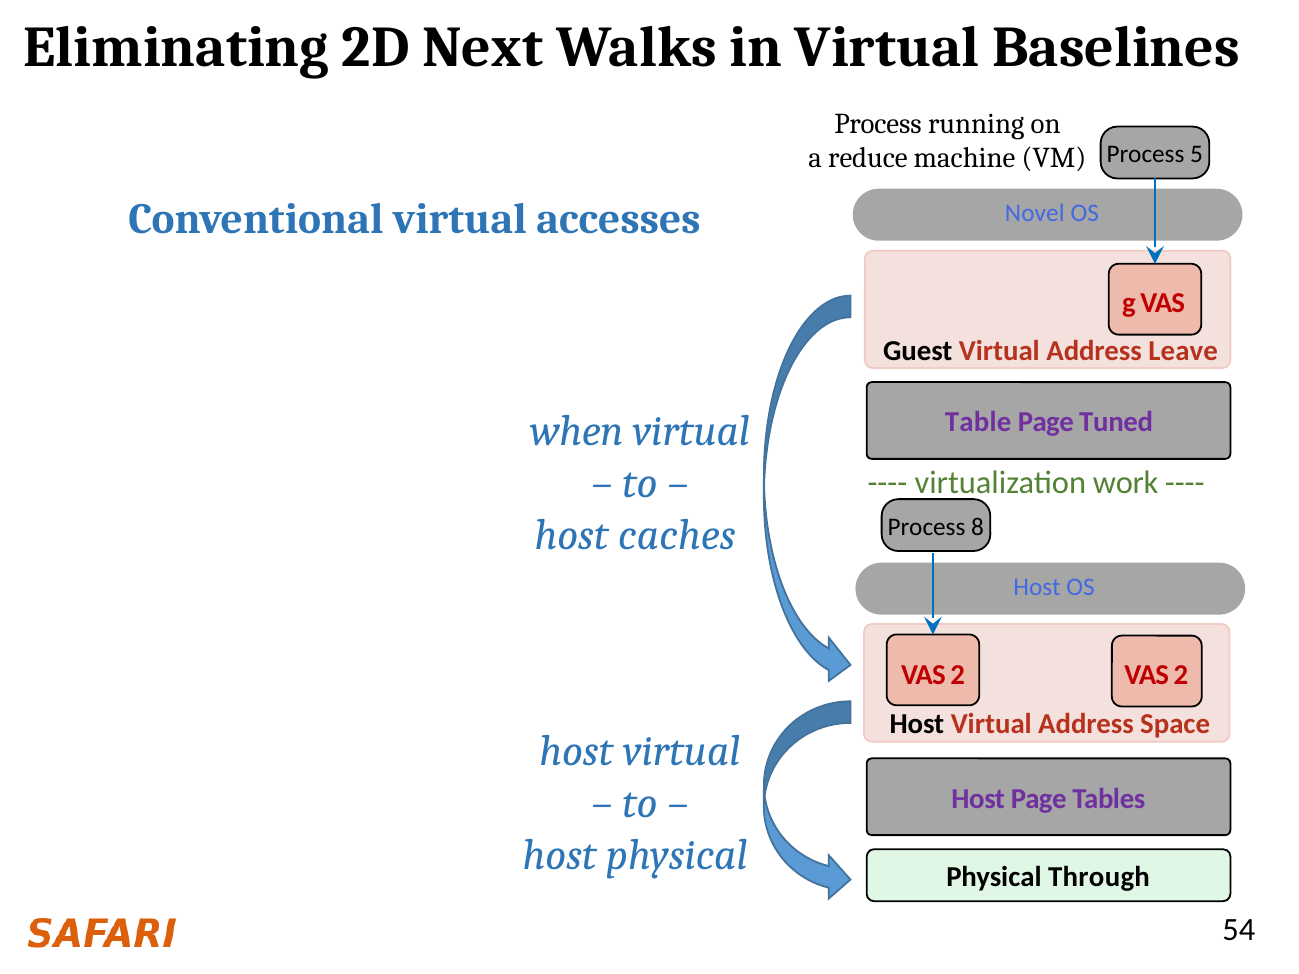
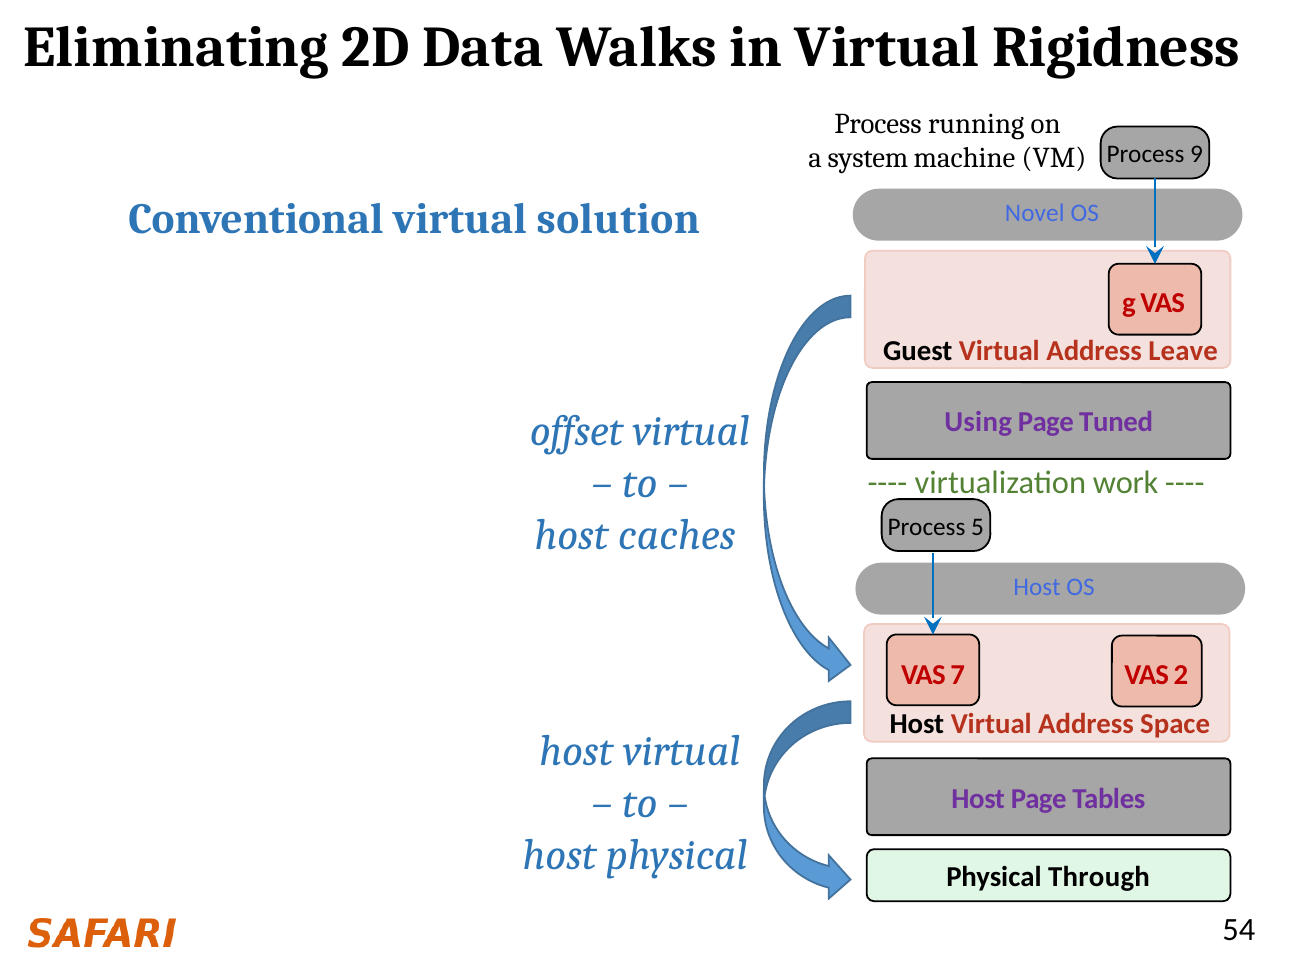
Next: Next -> Data
Baselines: Baselines -> Rigidness
5: 5 -> 9
reduce: reduce -> system
accesses: accesses -> solution
Table: Table -> Using
when: when -> offset
8: 8 -> 5
2 at (958, 675): 2 -> 7
